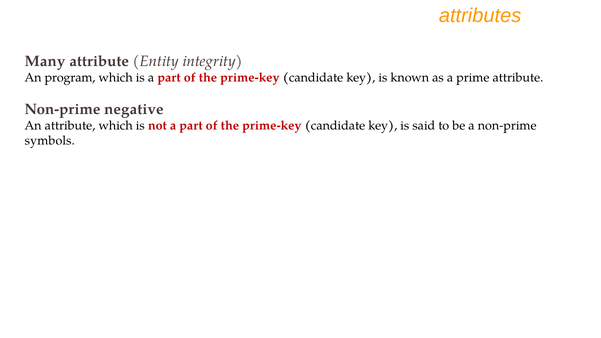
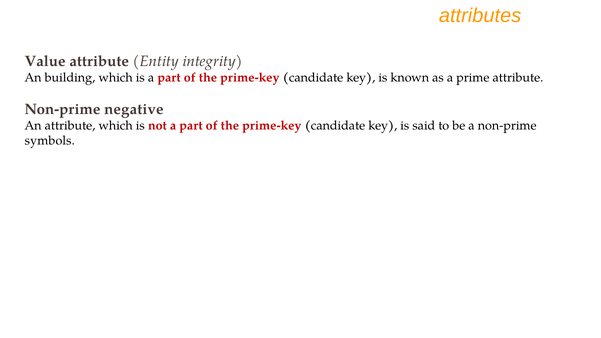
Many: Many -> Value
program: program -> building
